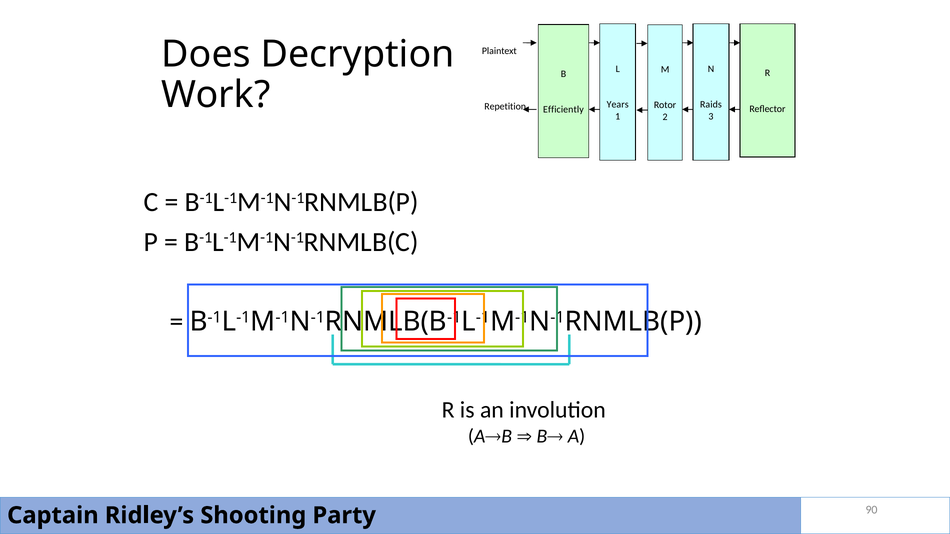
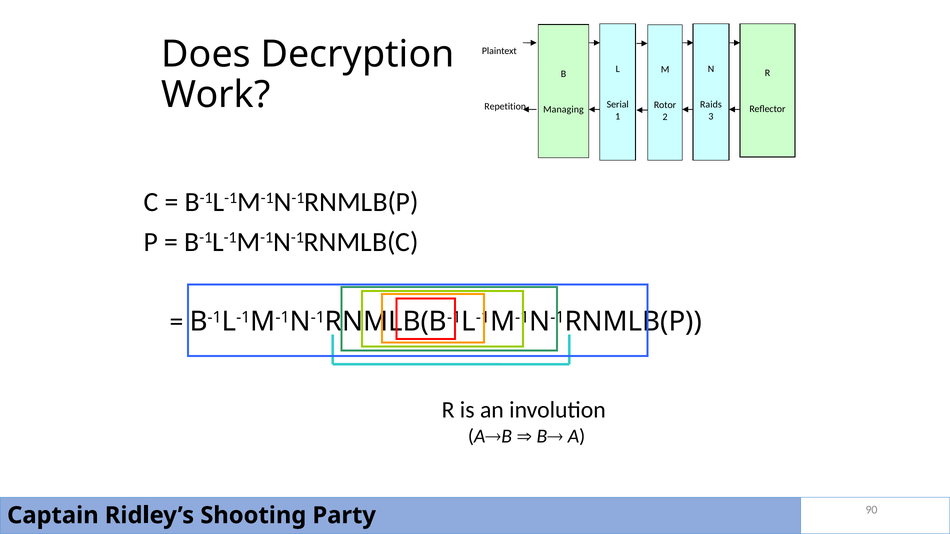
Years: Years -> Serial
Efficiently: Efficiently -> Managing
